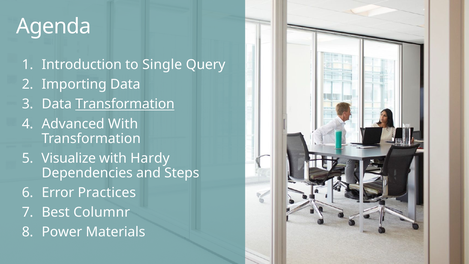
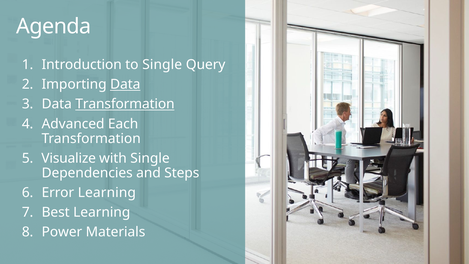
Data at (125, 84) underline: none -> present
Advanced With: With -> Each
with Hardy: Hardy -> Single
Error Practices: Practices -> Learning
Best Columnr: Columnr -> Learning
